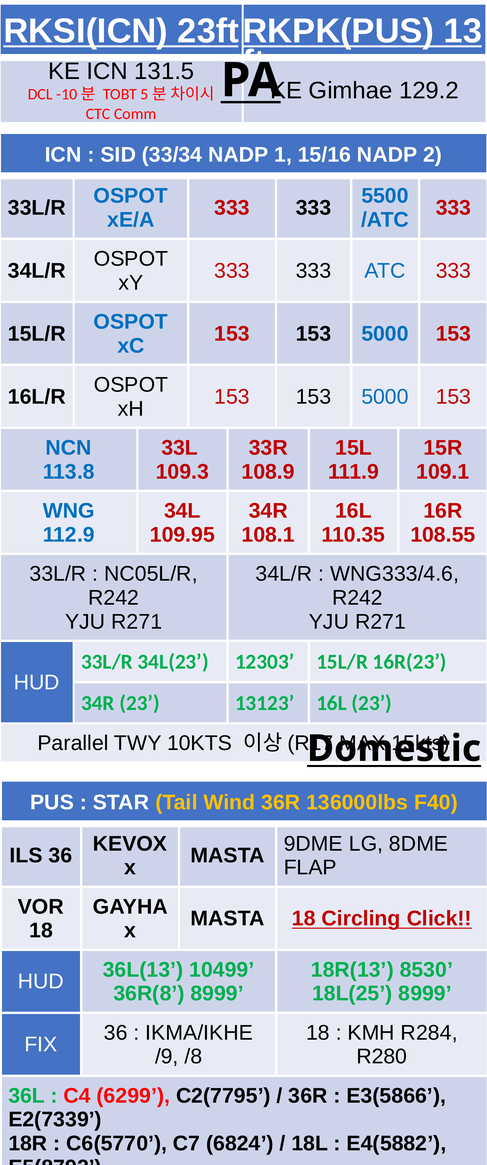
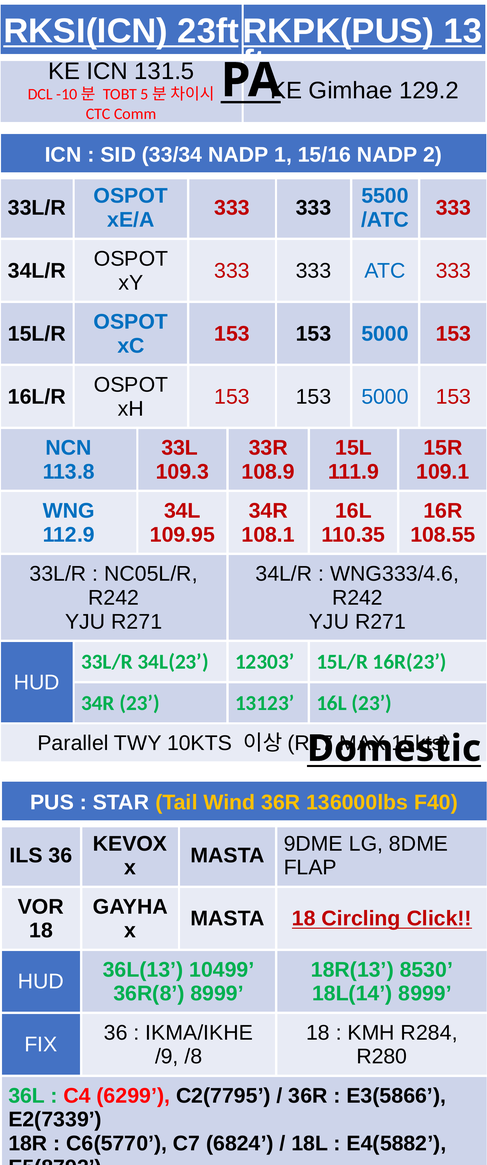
18L(25: 18L(25 -> 18L(14
